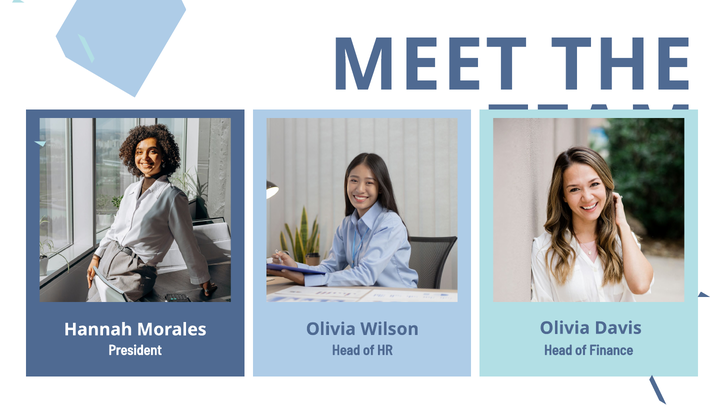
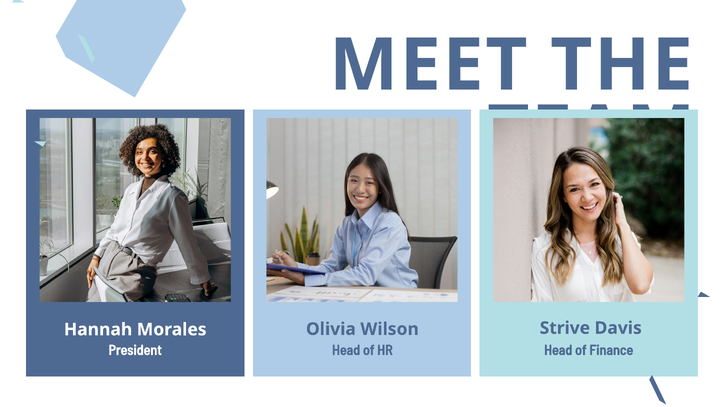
Wilson Olivia: Olivia -> Strive
